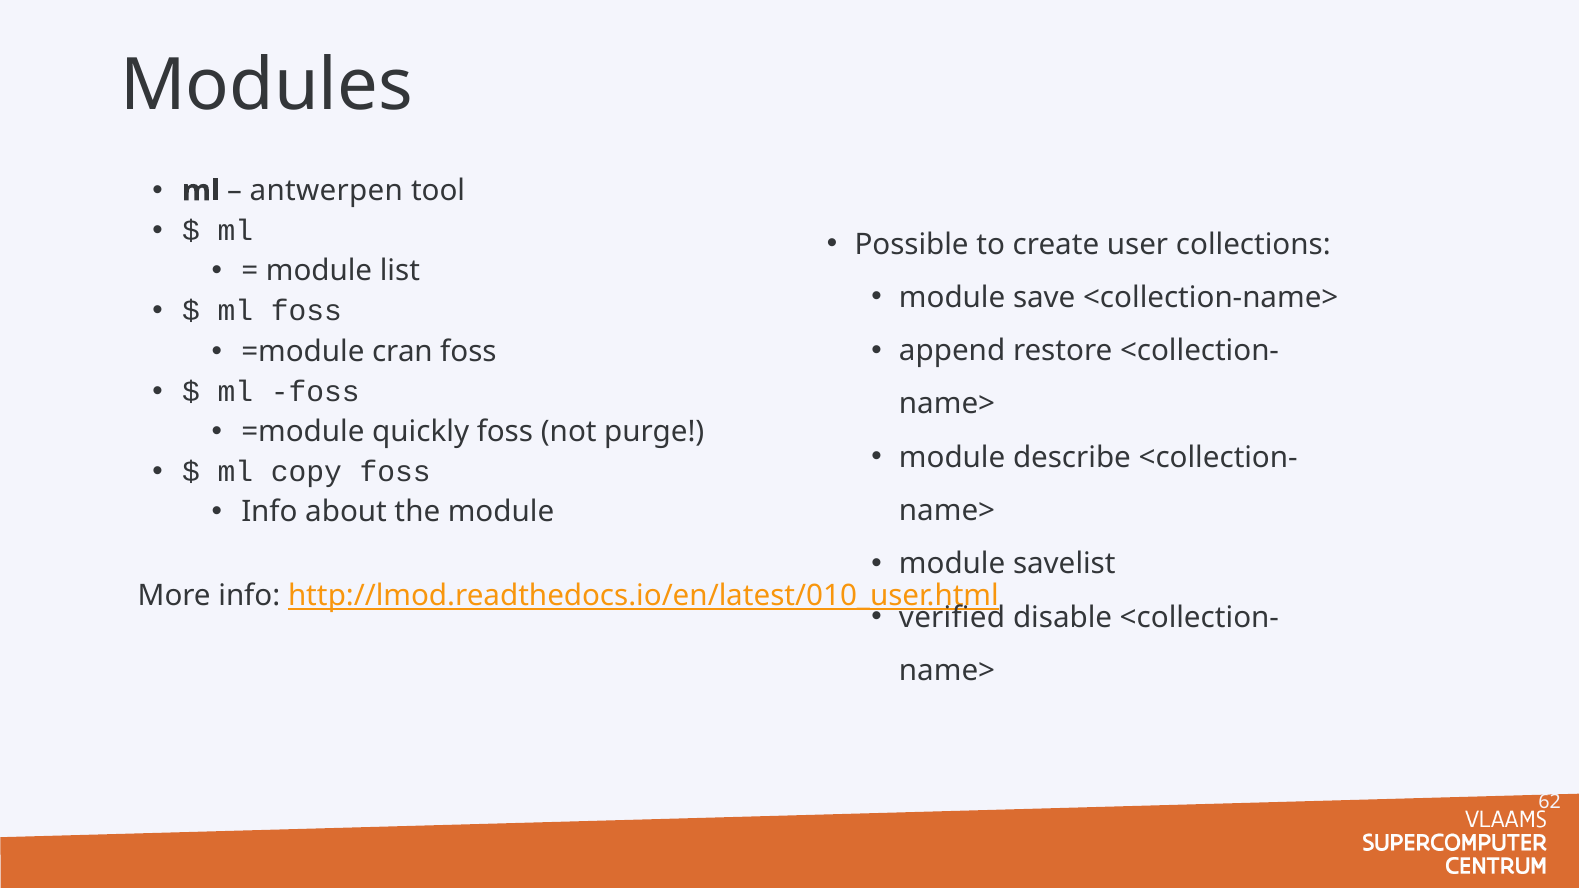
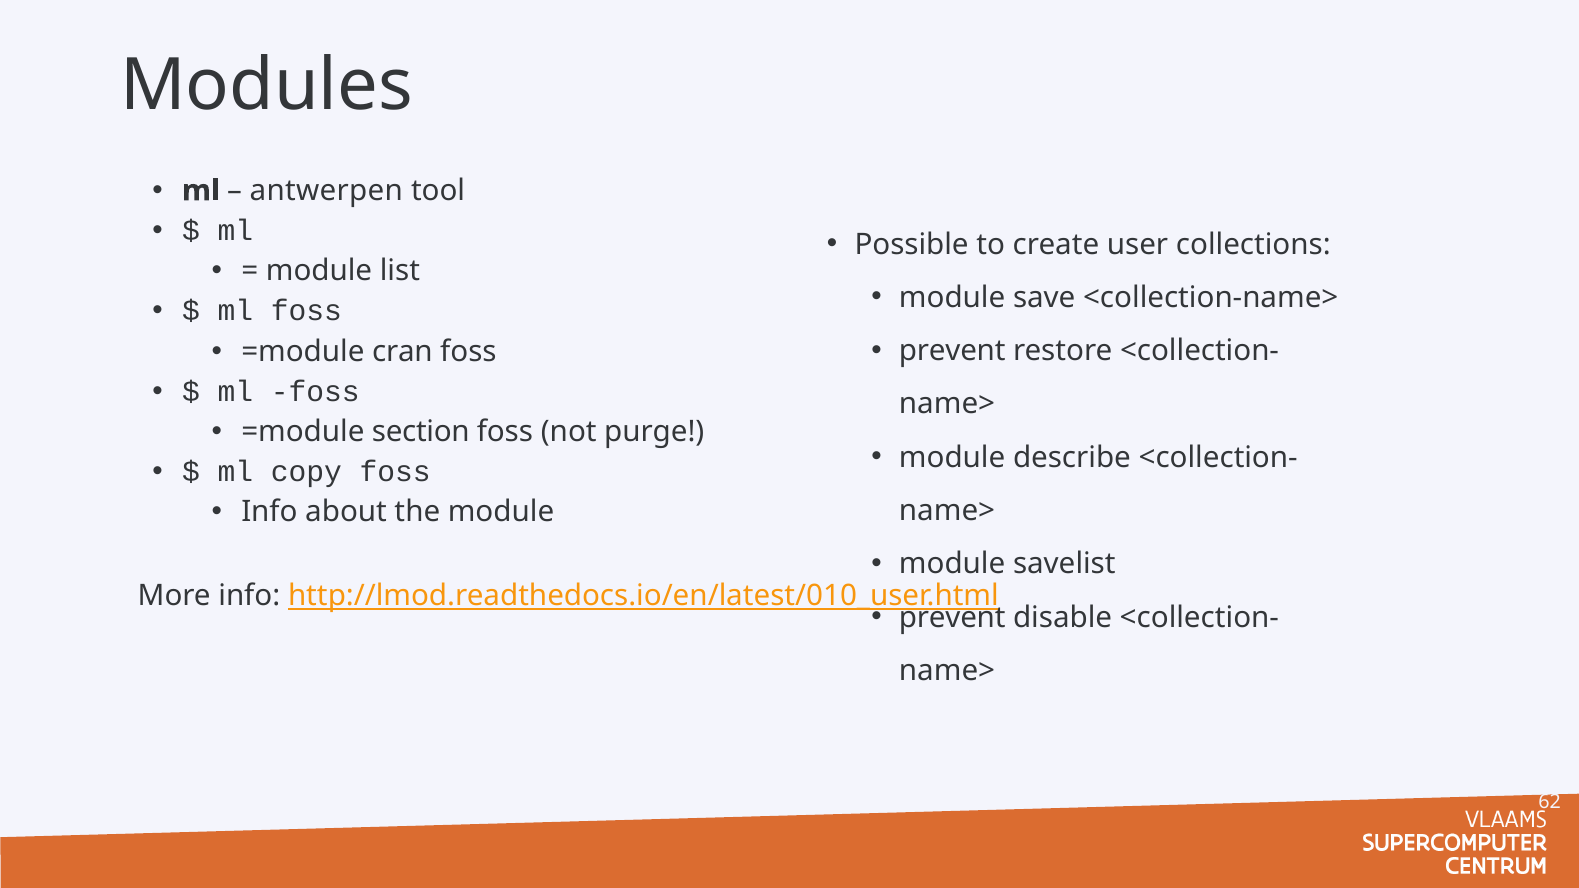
append at (952, 351): append -> prevent
quickly: quickly -> section
verified at (952, 617): verified -> prevent
